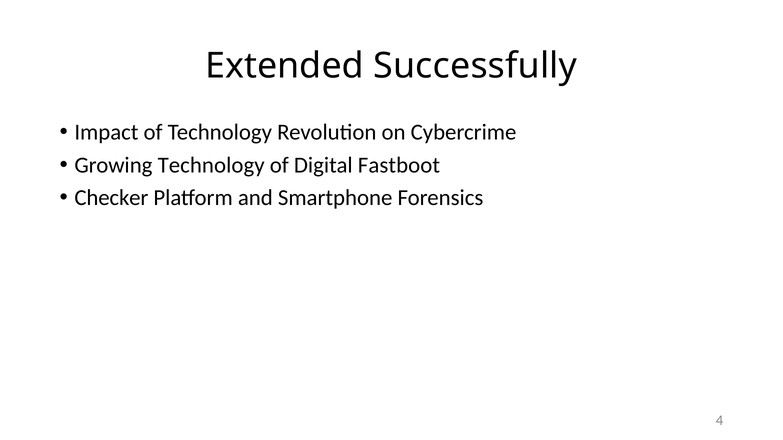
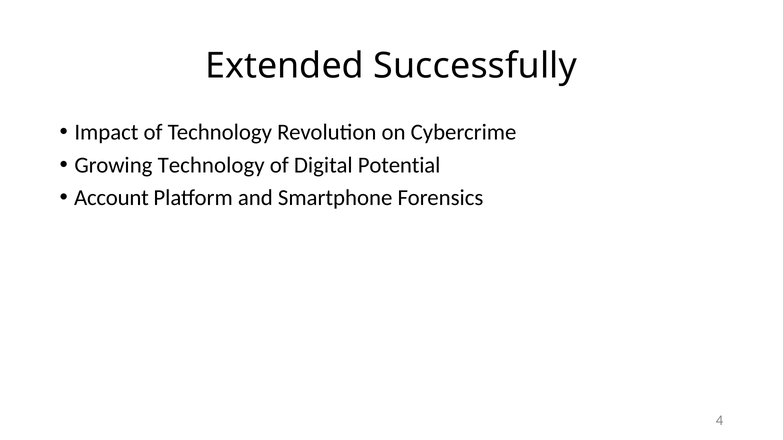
Fastboot: Fastboot -> Potential
Checker: Checker -> Account
